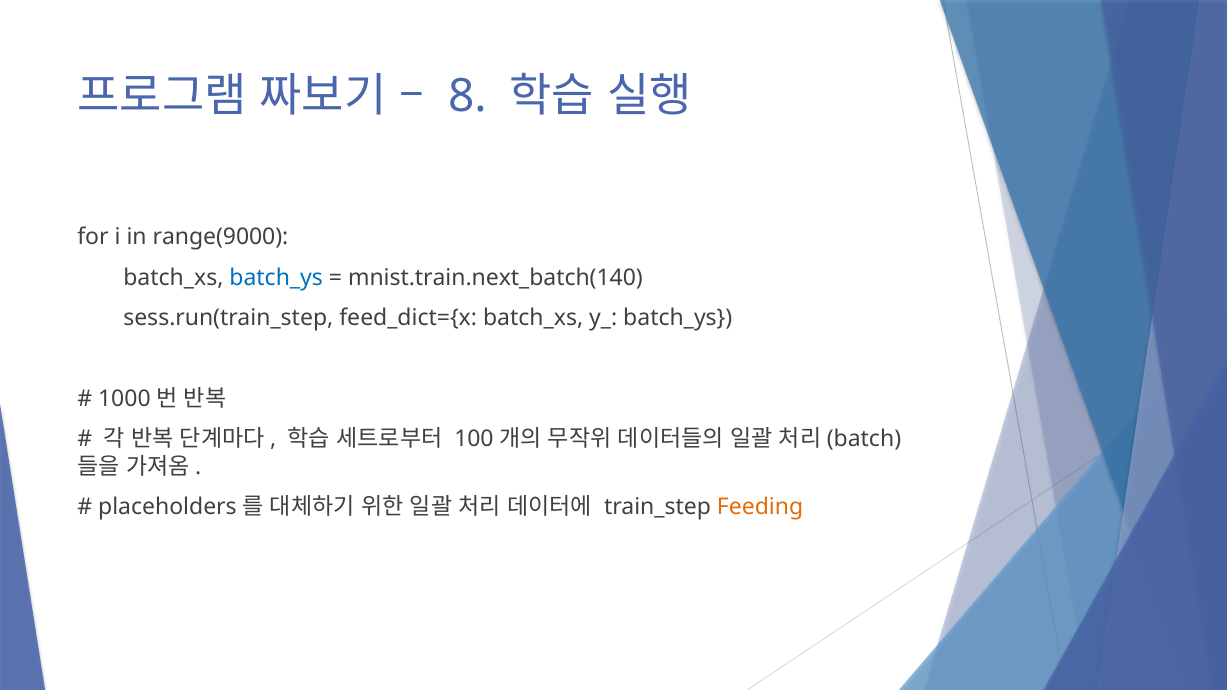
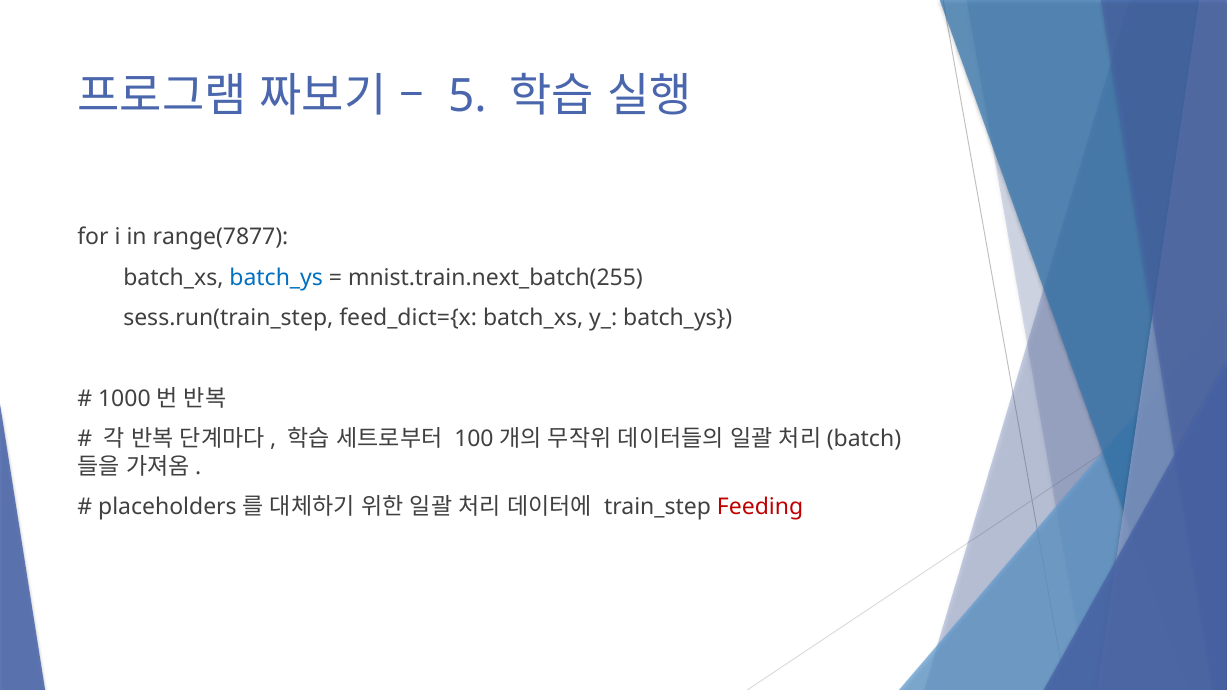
8: 8 -> 5
range(9000: range(9000 -> range(7877
mnist.train.next_batch(140: mnist.train.next_batch(140 -> mnist.train.next_batch(255
Feeding colour: orange -> red
